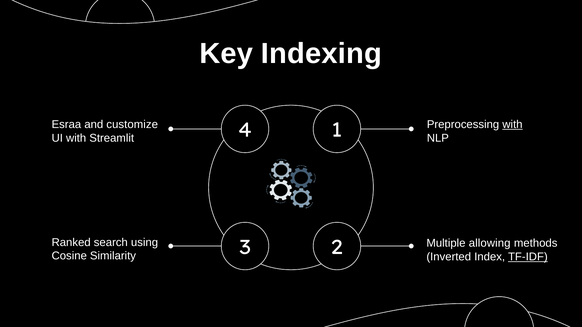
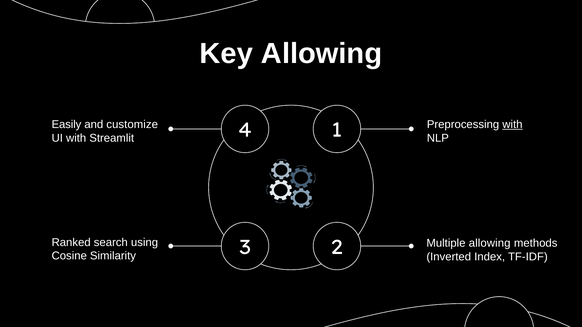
Key Indexing: Indexing -> Allowing
Esraa: Esraa -> Easily
TF-IDF underline: present -> none
